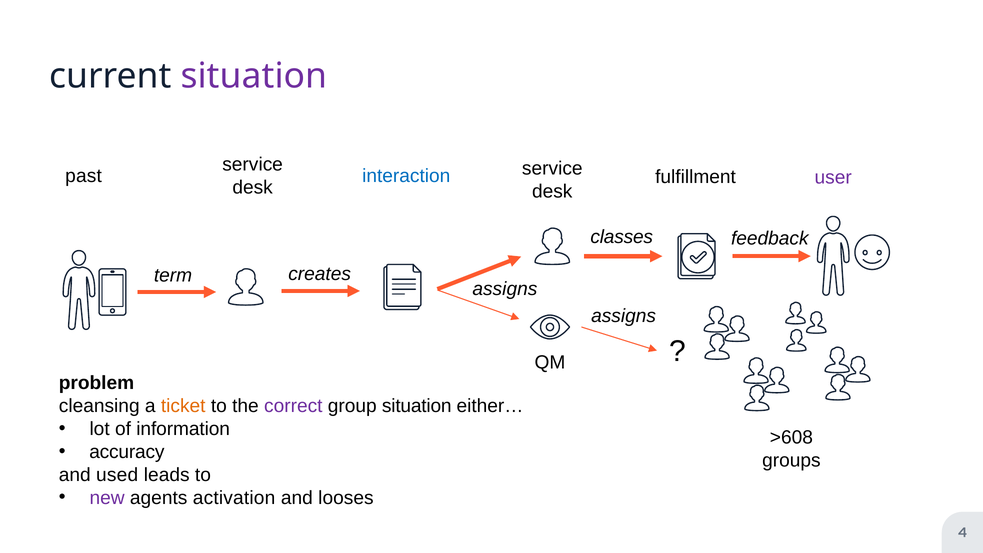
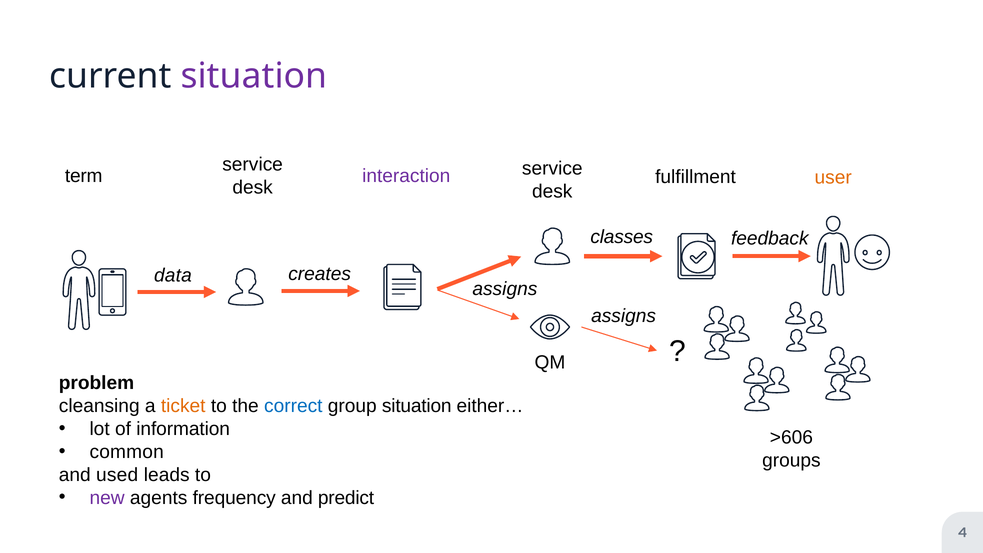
past: past -> term
interaction colour: blue -> purple
user colour: purple -> orange
term: term -> data
correct colour: purple -> blue
>608: >608 -> >606
accuracy: accuracy -> common
activation: activation -> frequency
looses: looses -> predict
